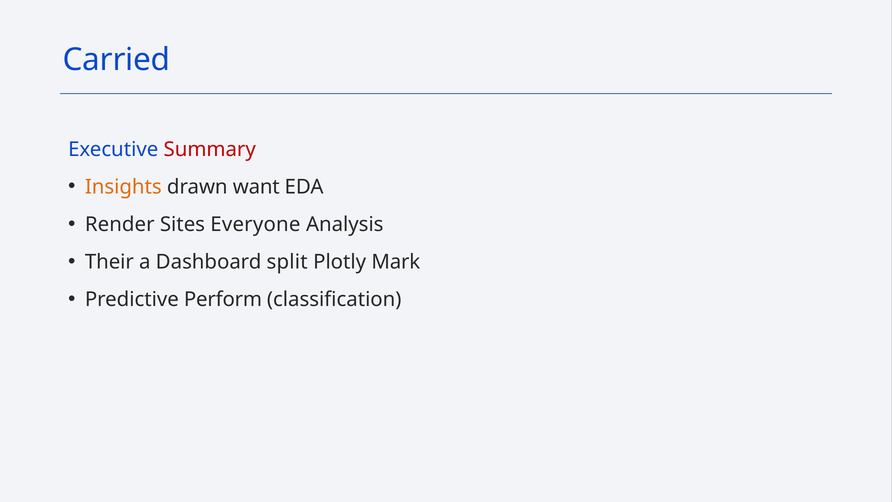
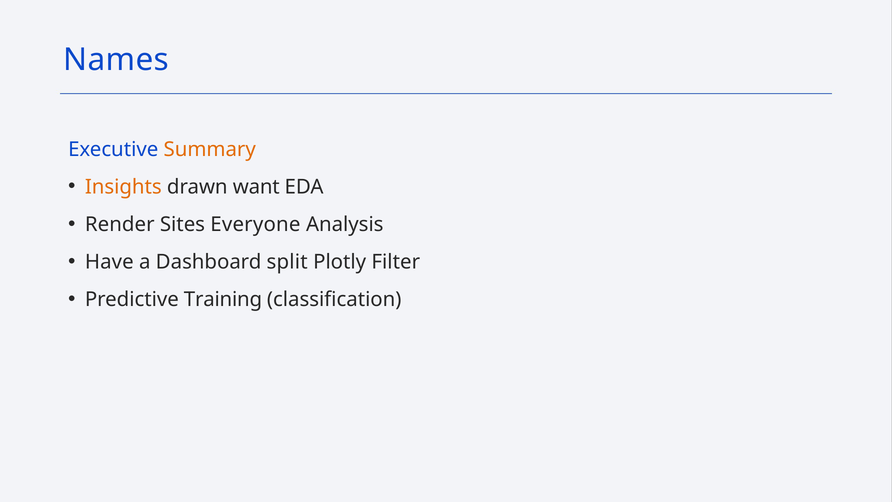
Carried: Carried -> Names
Summary colour: red -> orange
Their: Their -> Have
Mark: Mark -> Filter
Perform: Perform -> Training
